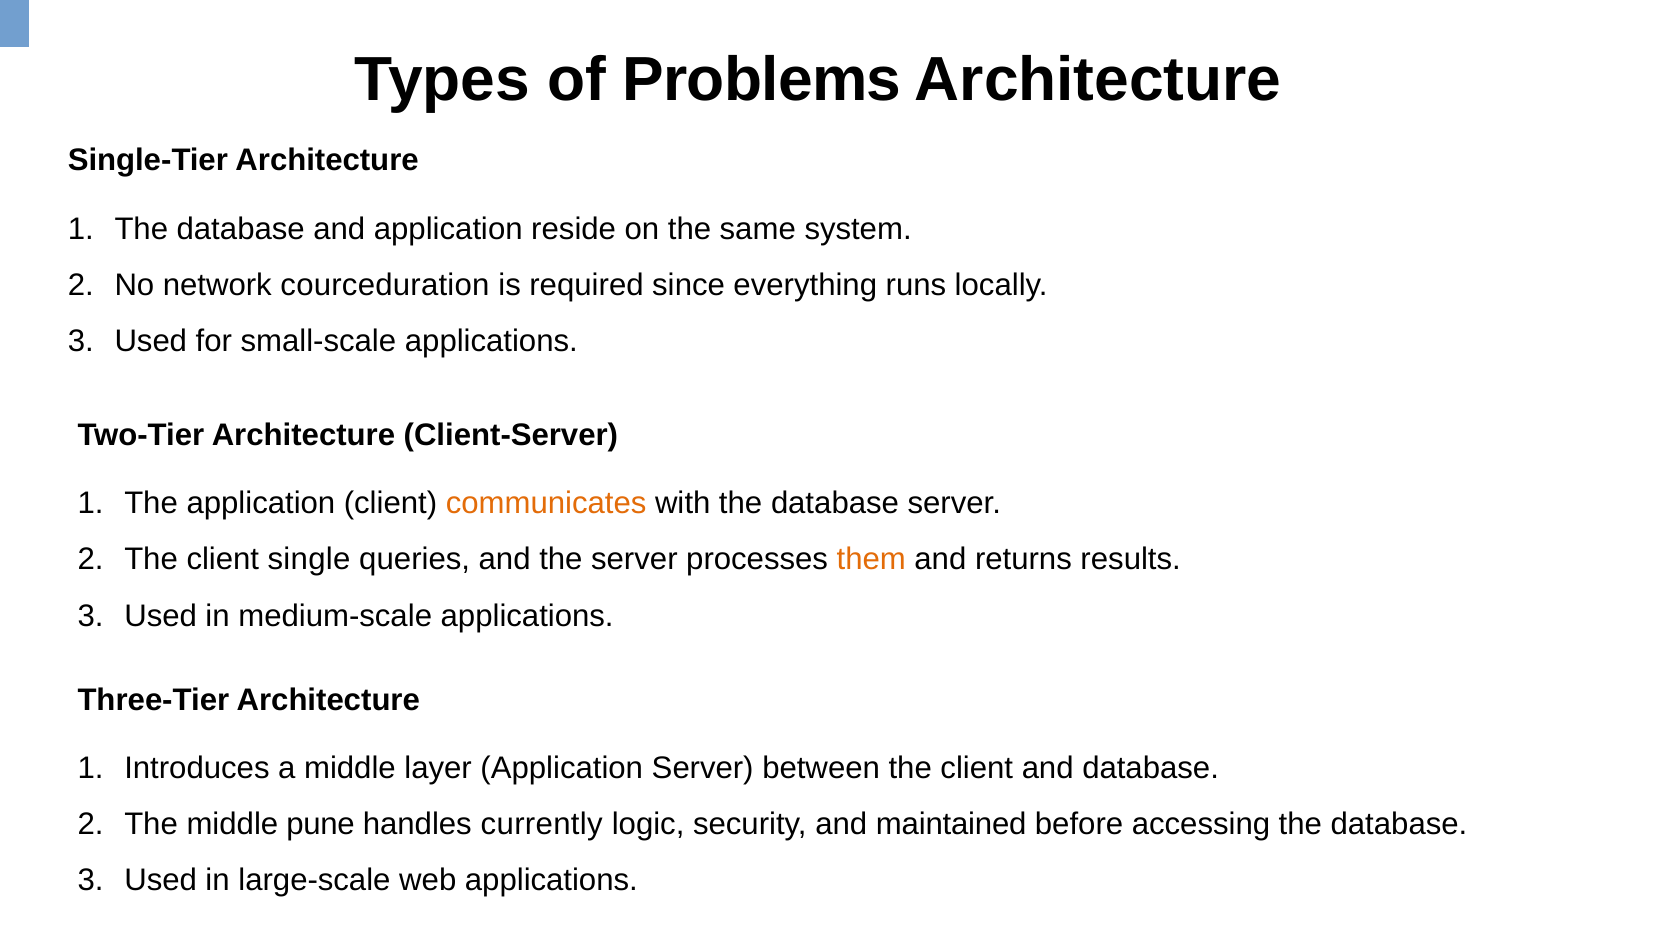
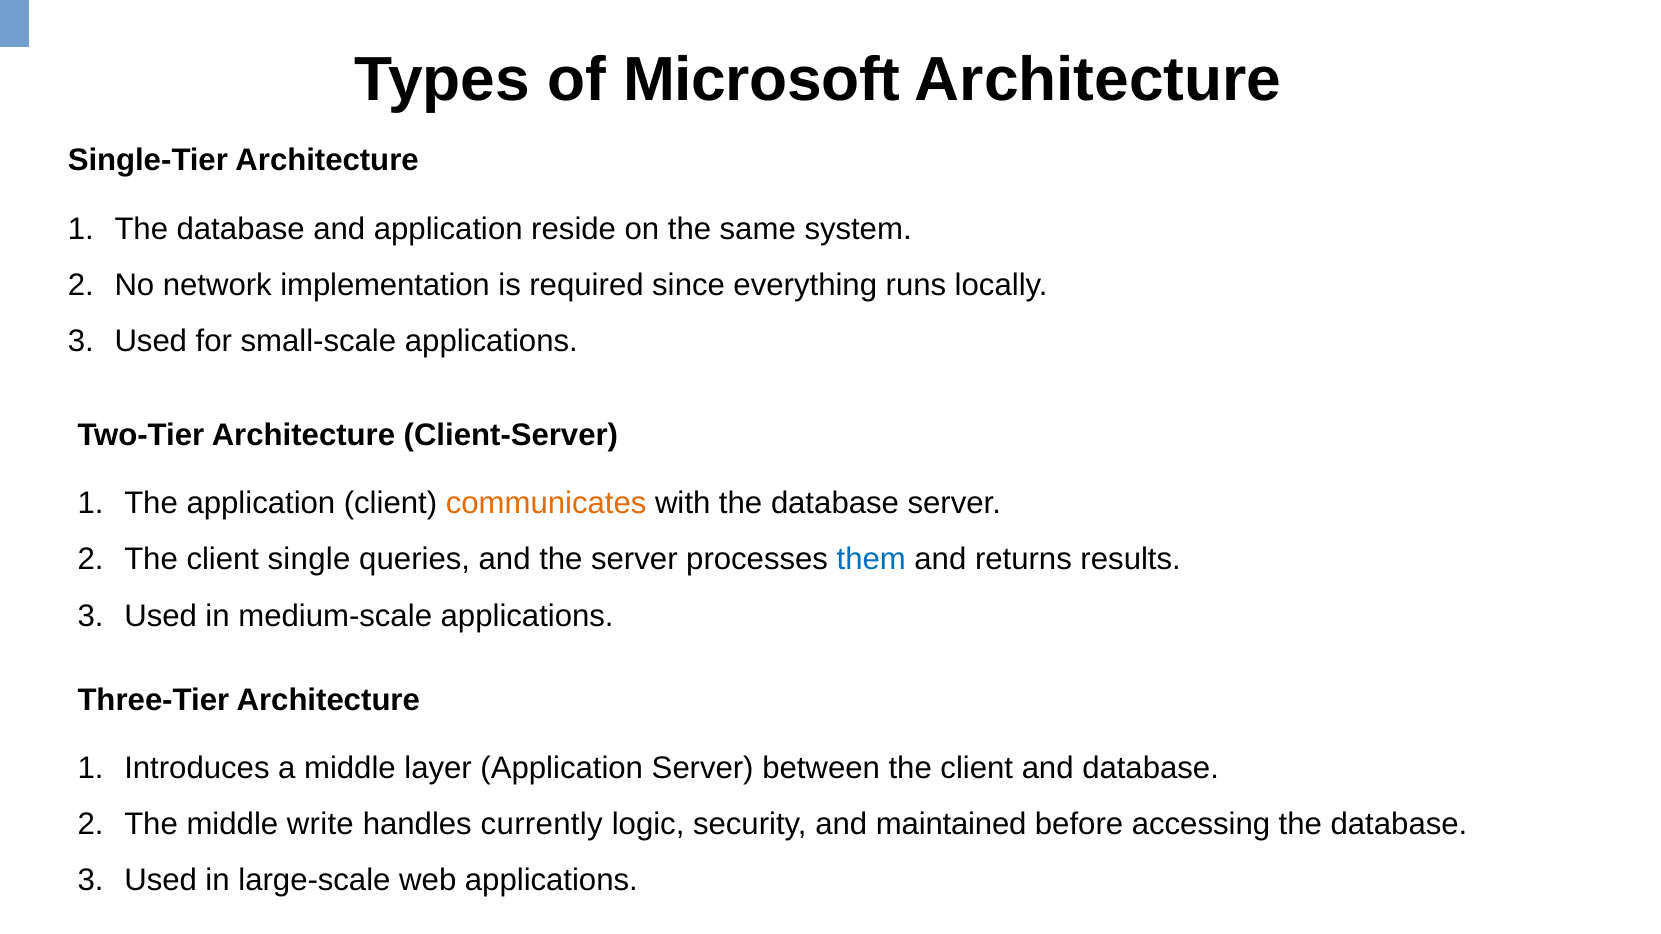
Problems: Problems -> Microsoft
courceduration: courceduration -> implementation
them colour: orange -> blue
pune: pune -> write
